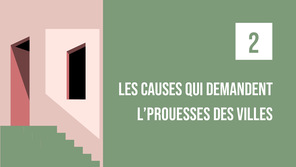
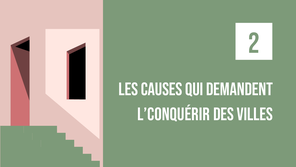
l’prouesses: l’prouesses -> l’conquérir
